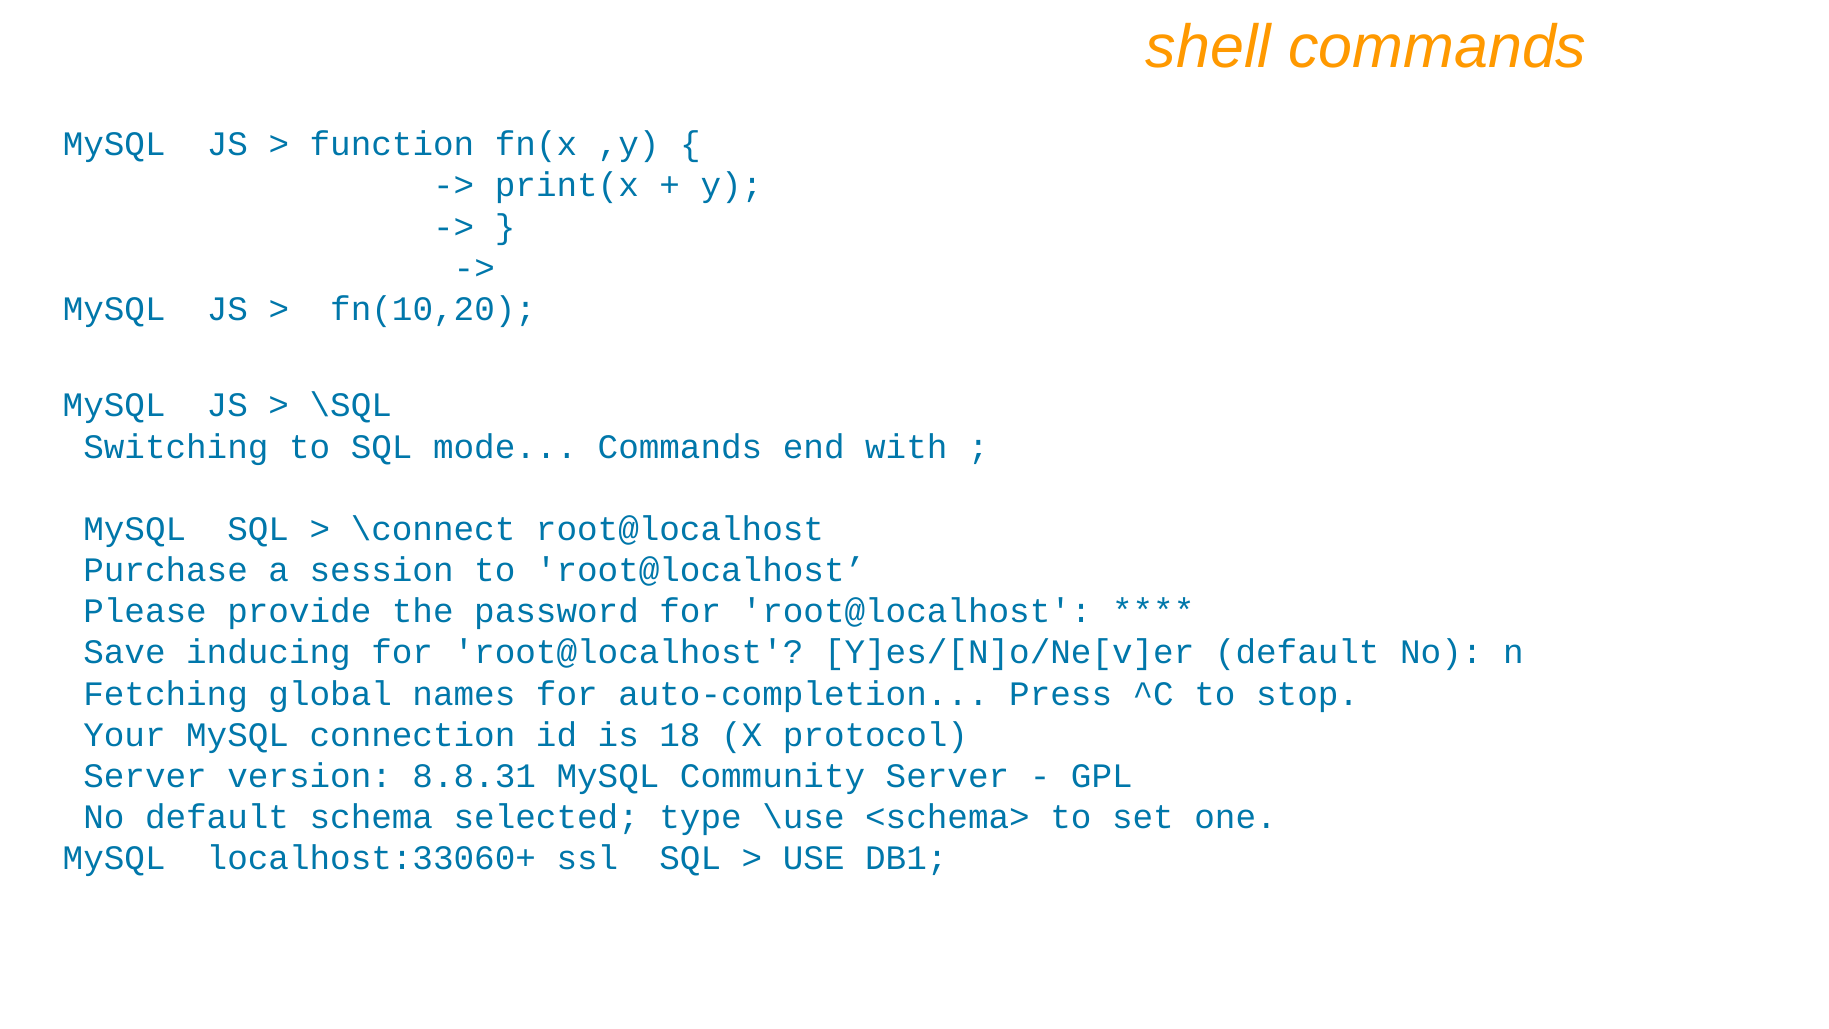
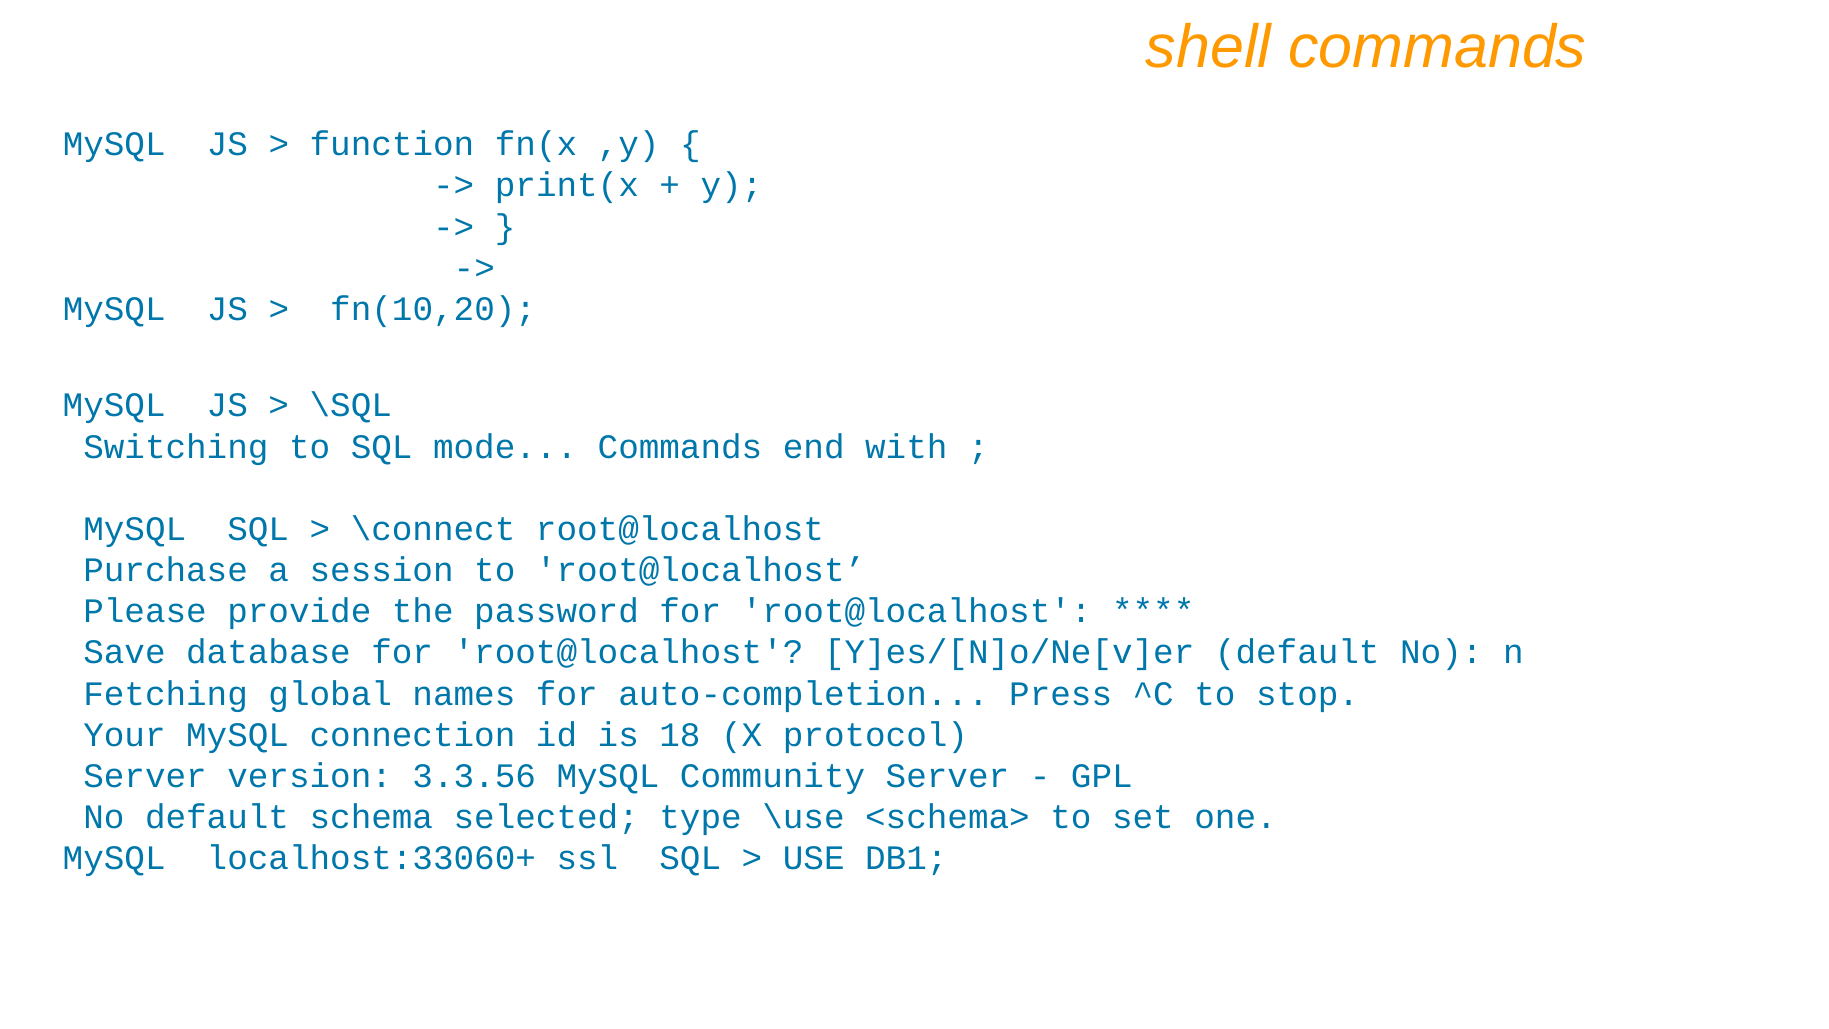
inducing: inducing -> database
8.8.31: 8.8.31 -> 3.3.56
